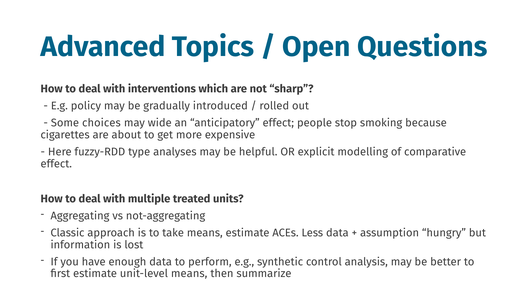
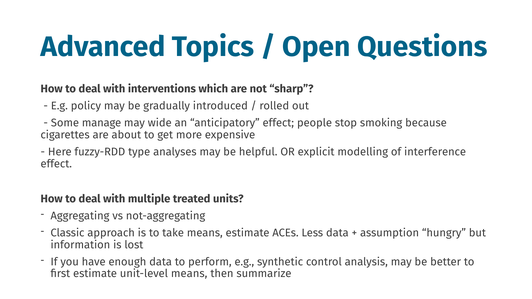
choices: choices -> manage
comparative: comparative -> interference
